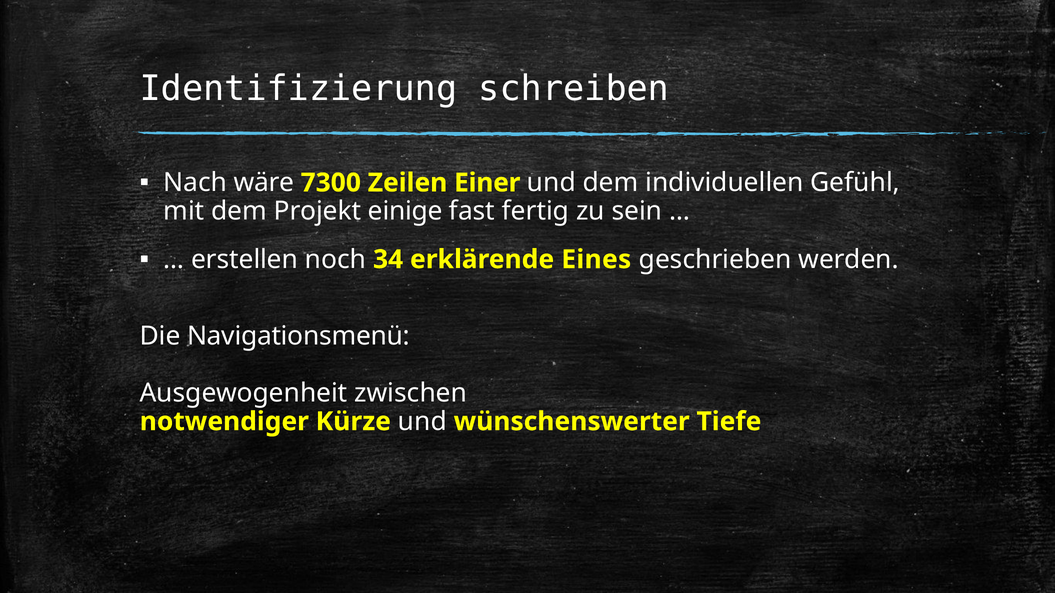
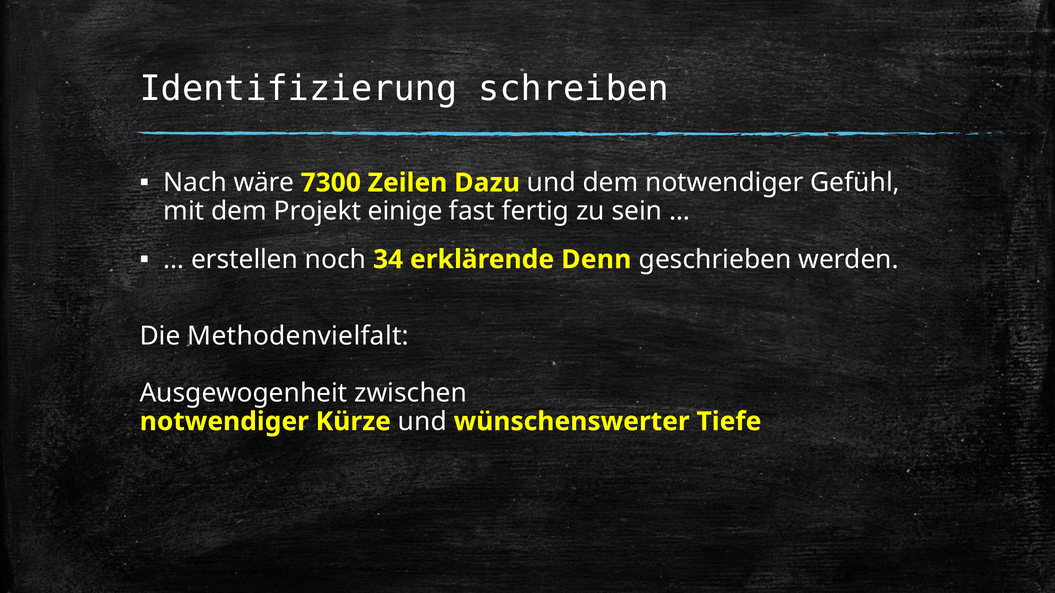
Einer: Einer -> Dazu
dem individuellen: individuellen -> notwendiger
Eines: Eines -> Denn
Navigationsmenü: Navigationsmenü -> Methodenvielfalt
